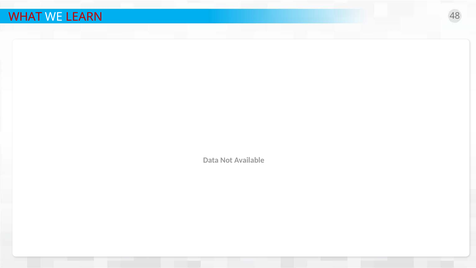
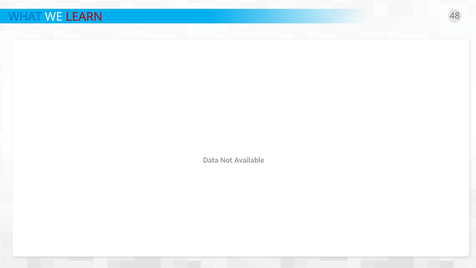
WHAT colour: red -> blue
